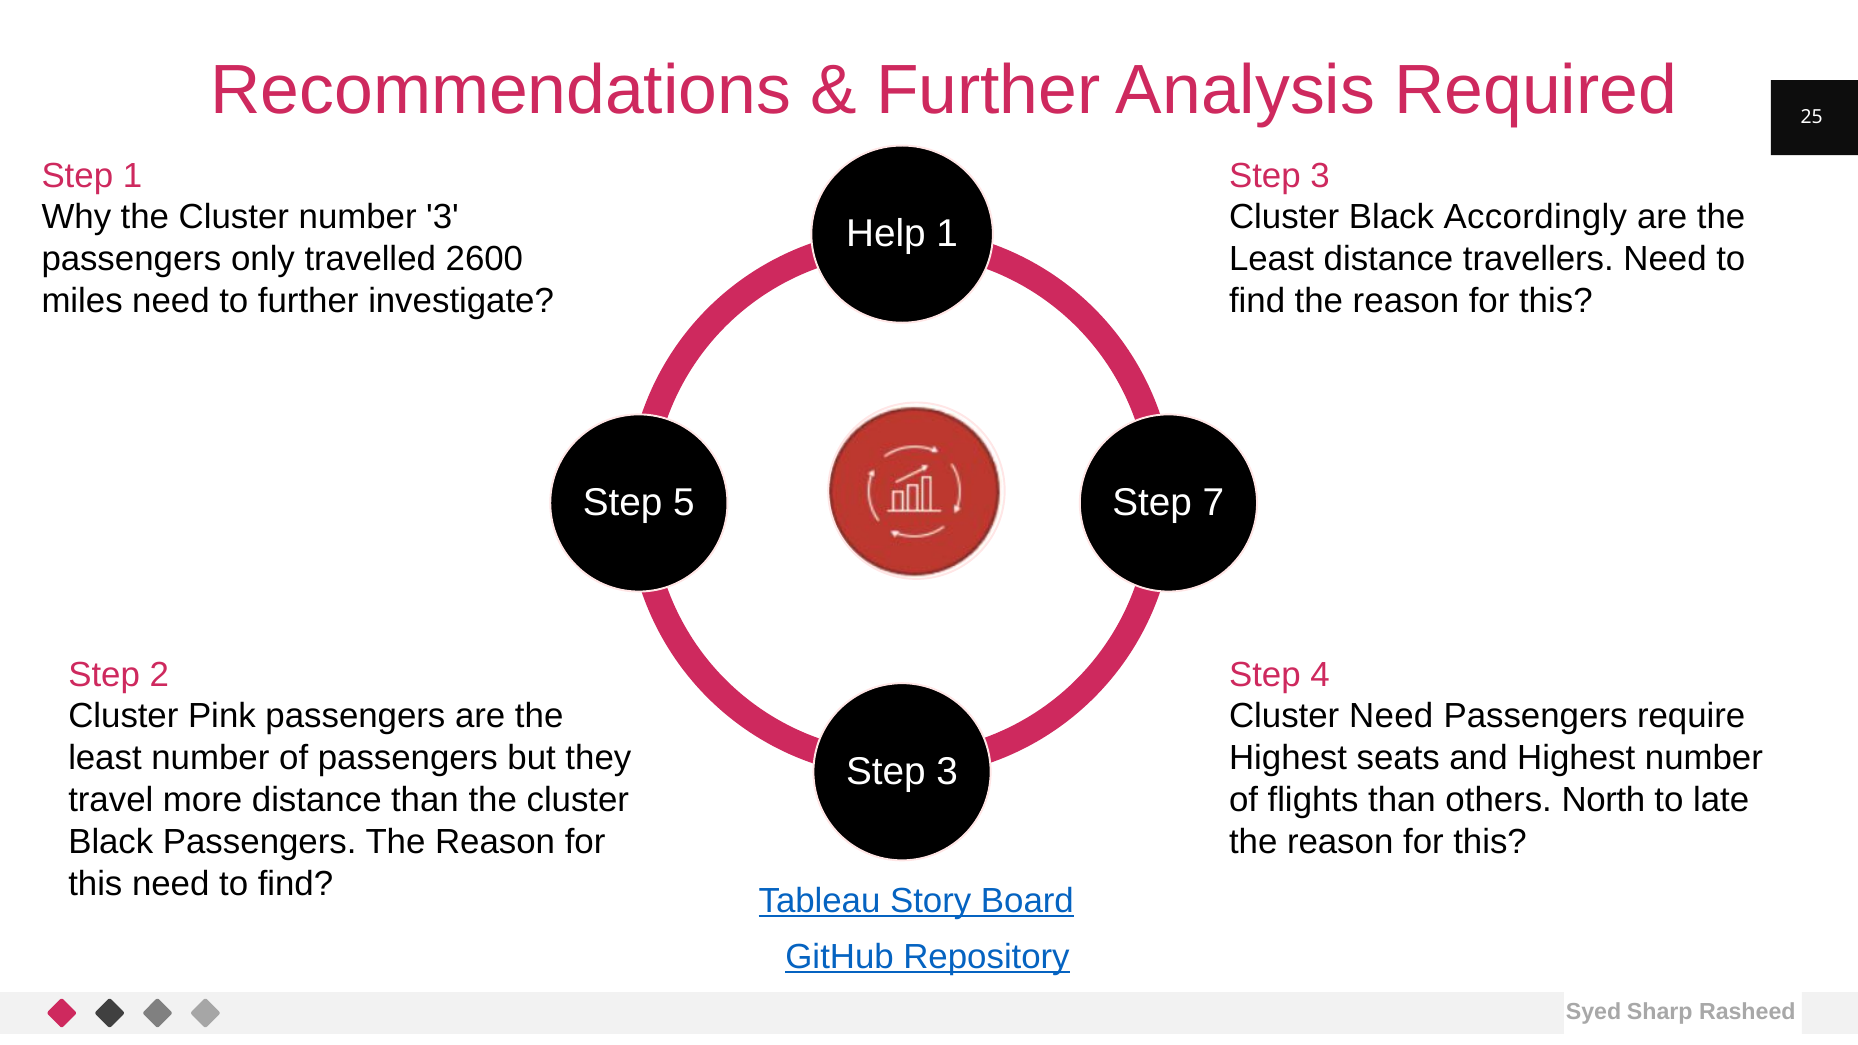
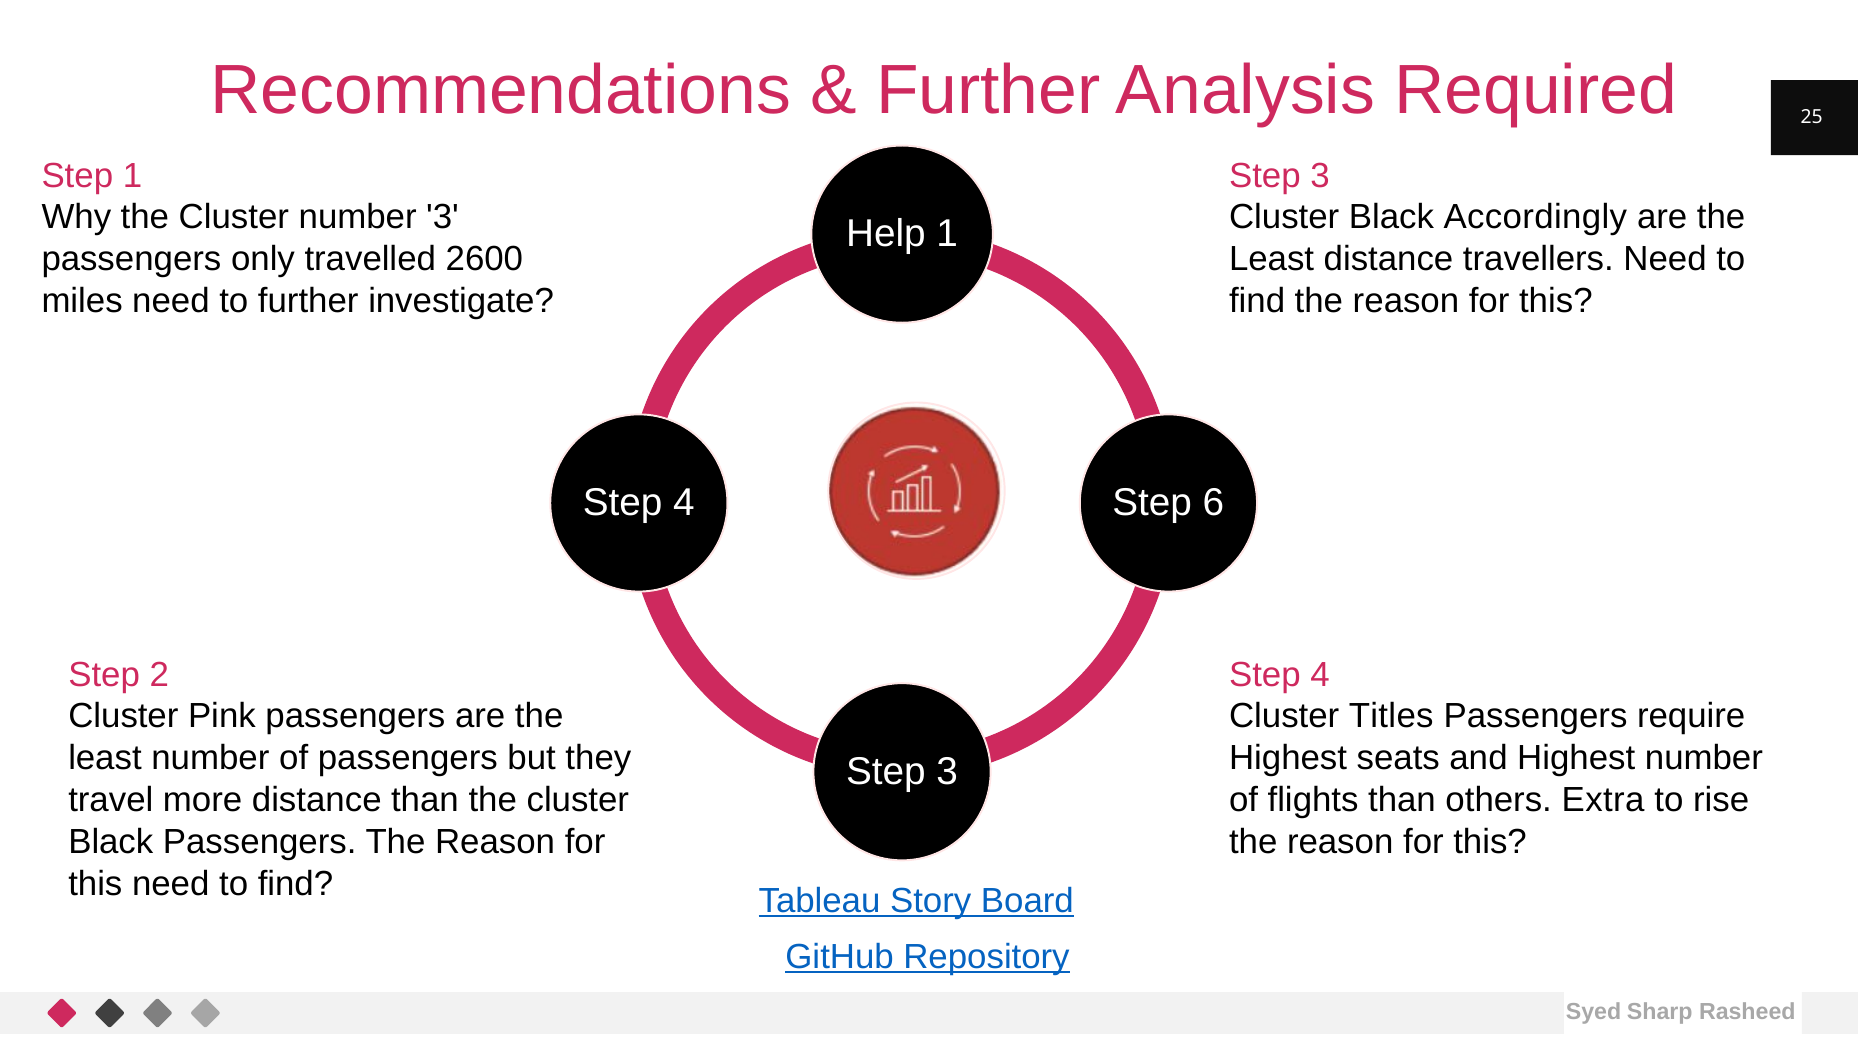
5 at (684, 503): 5 -> 4
7: 7 -> 6
Cluster Need: Need -> Titles
North: North -> Extra
late: late -> rise
